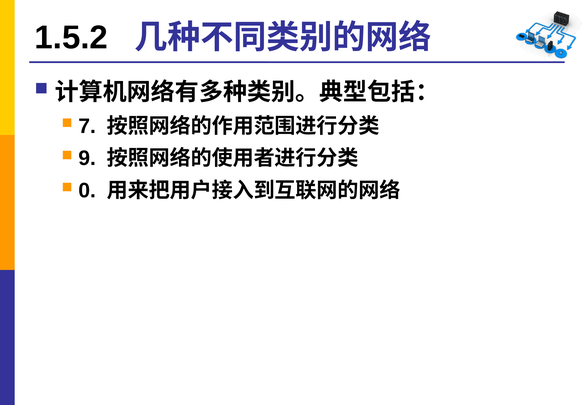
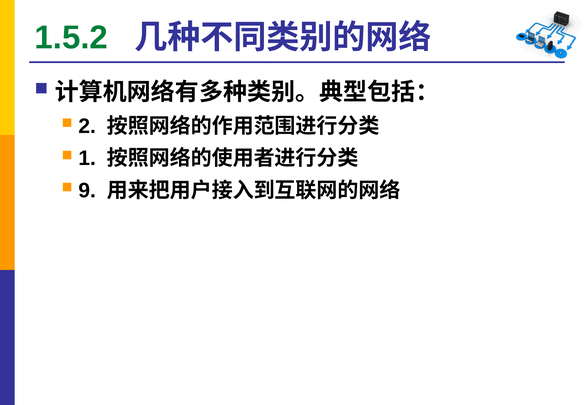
1.5.2 colour: black -> green
7: 7 -> 2
9: 9 -> 1
0: 0 -> 9
